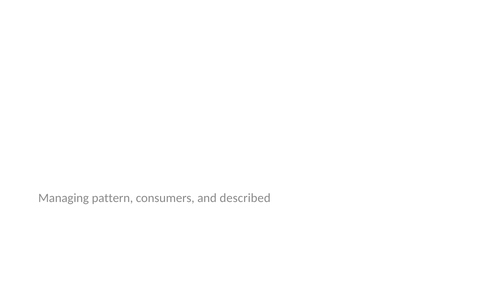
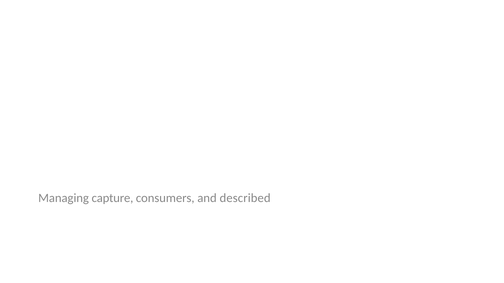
pattern: pattern -> capture
